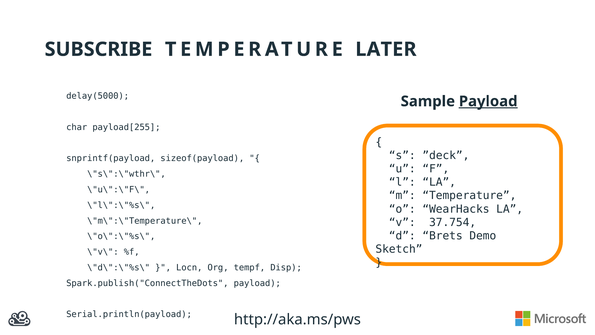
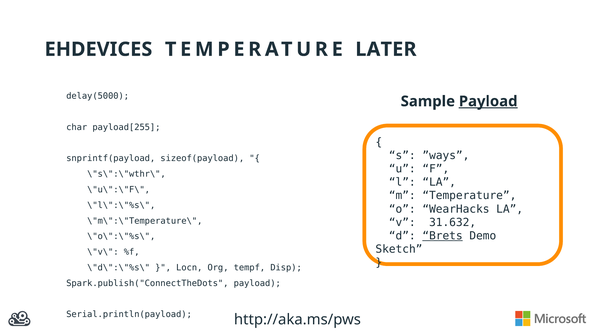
SUBSCRIBE: SUBSCRIBE -> EHDEVICES
”deck: ”deck -> ”ways
37.754: 37.754 -> 31.632
Brets underline: none -> present
